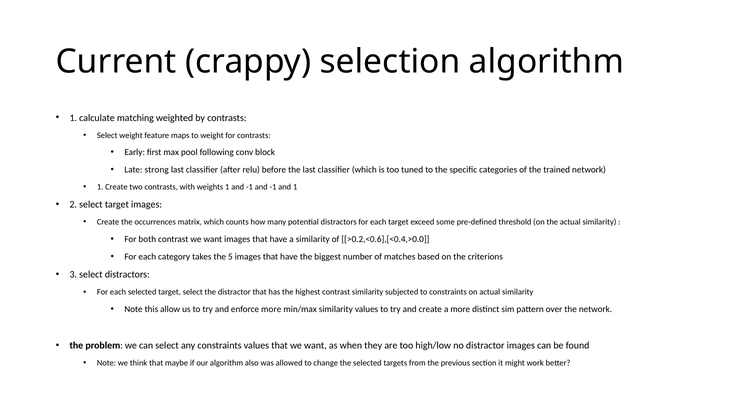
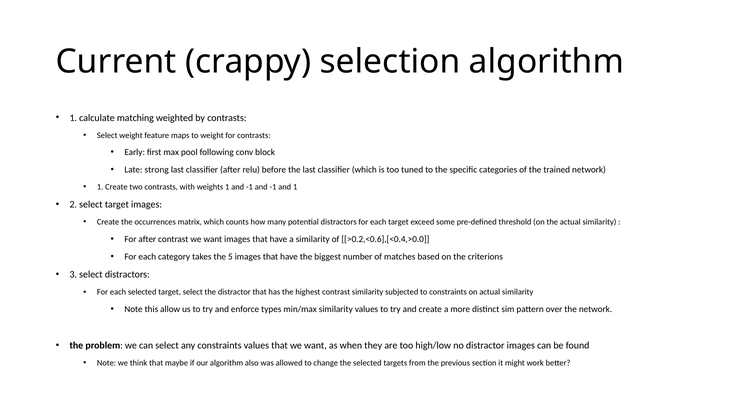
For both: both -> after
enforce more: more -> types
